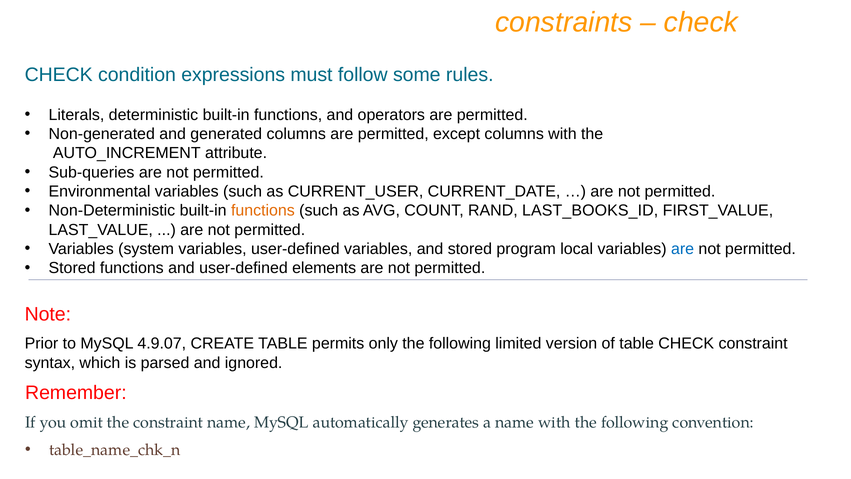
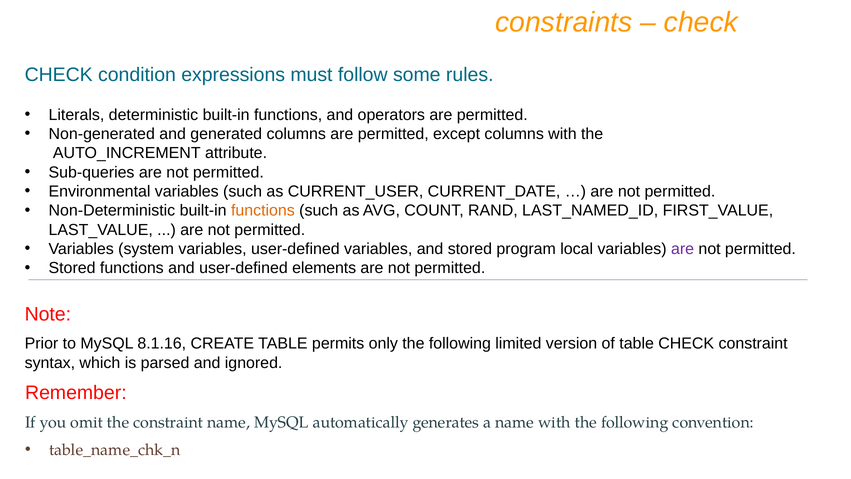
LAST_BOOKS_ID: LAST_BOOKS_ID -> LAST_NAMED_ID
are at (683, 249) colour: blue -> purple
4.9.07: 4.9.07 -> 8.1.16
